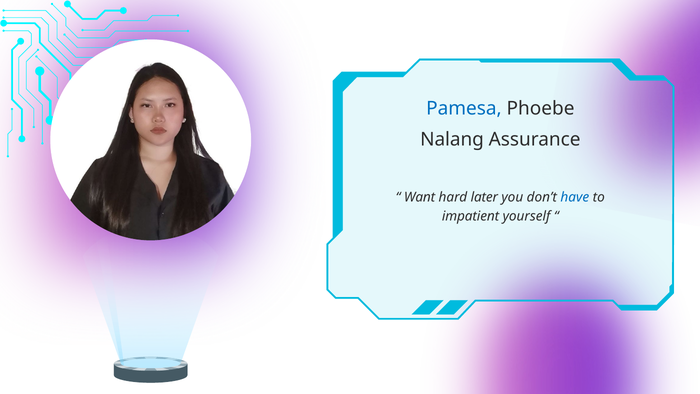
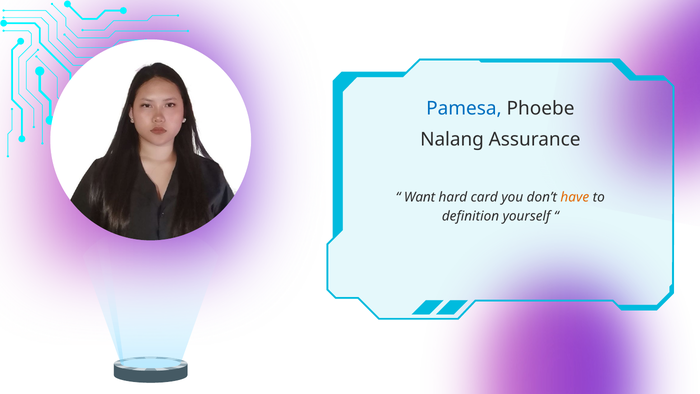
later: later -> card
have colour: blue -> orange
impatient: impatient -> definition
